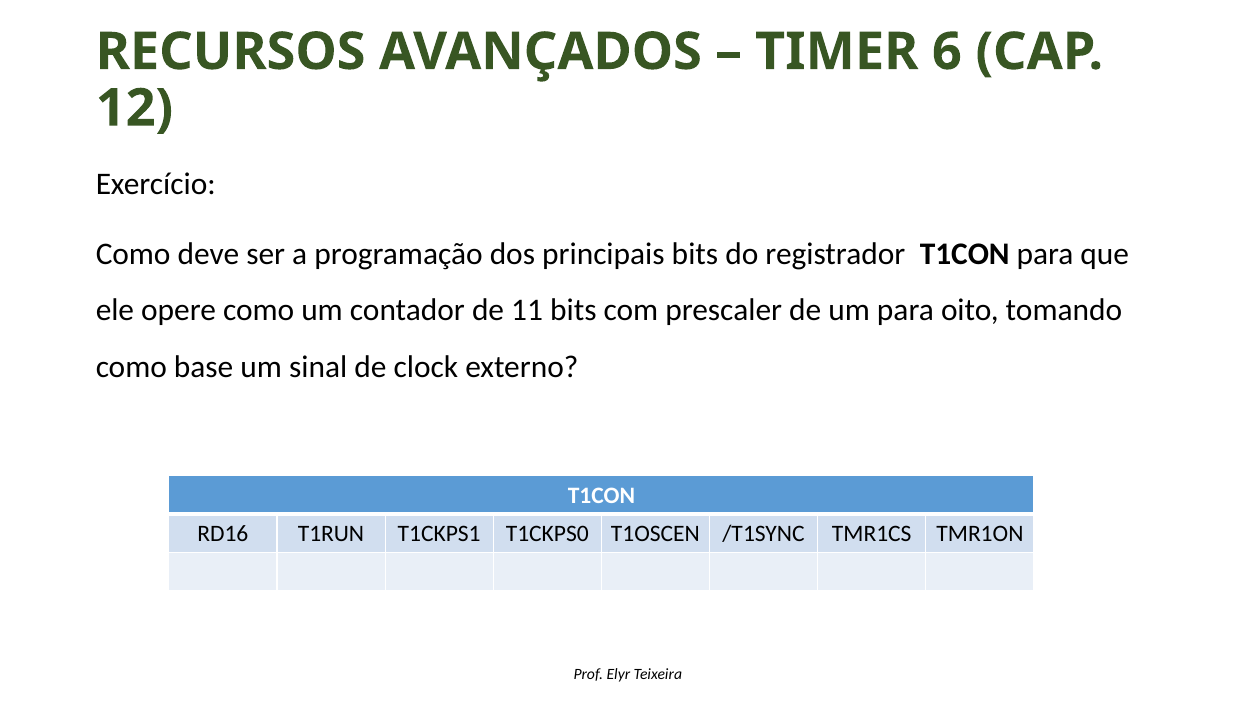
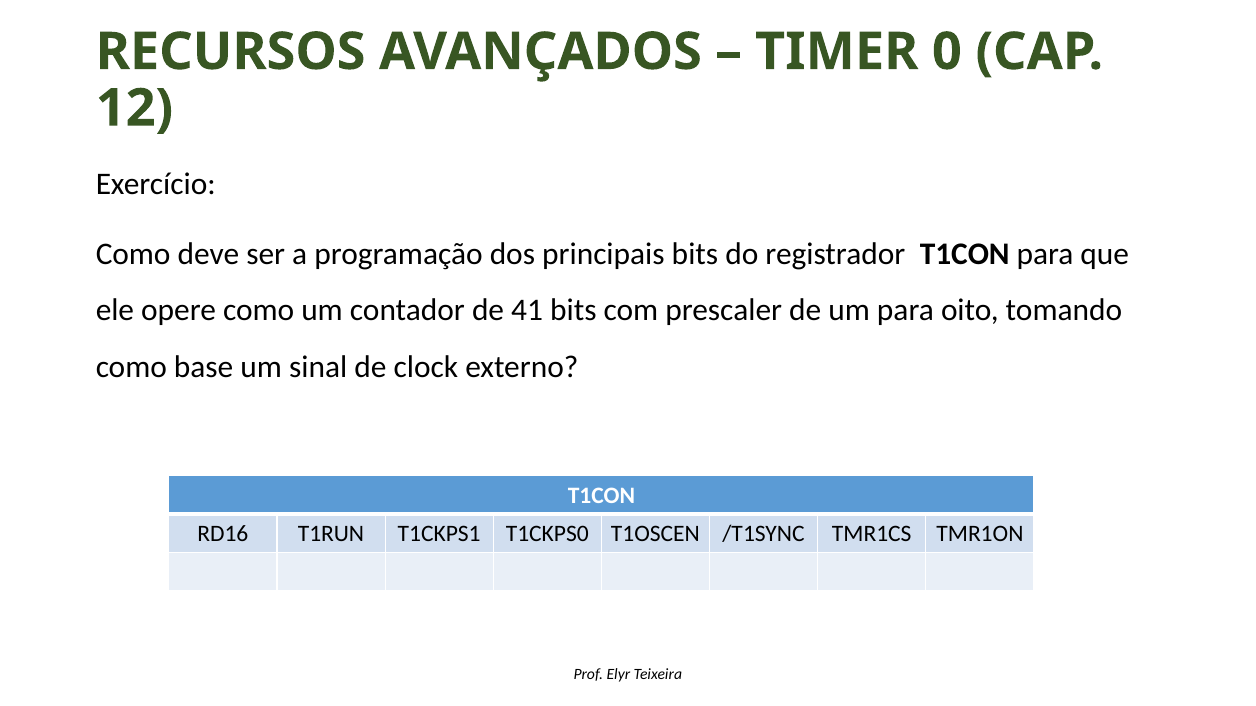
6: 6 -> 0
11: 11 -> 41
